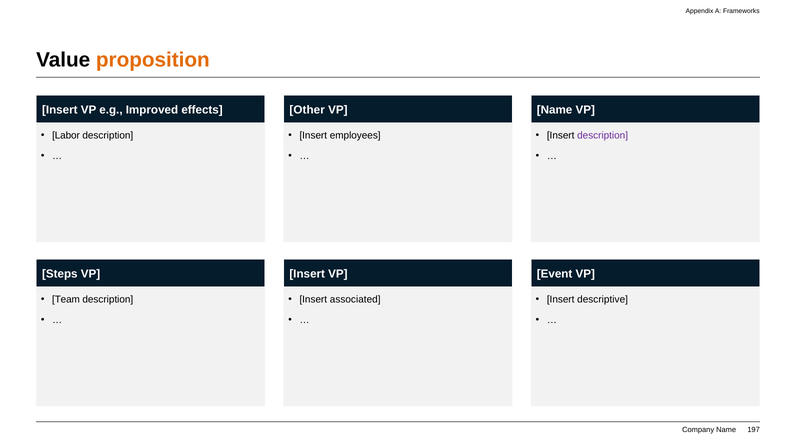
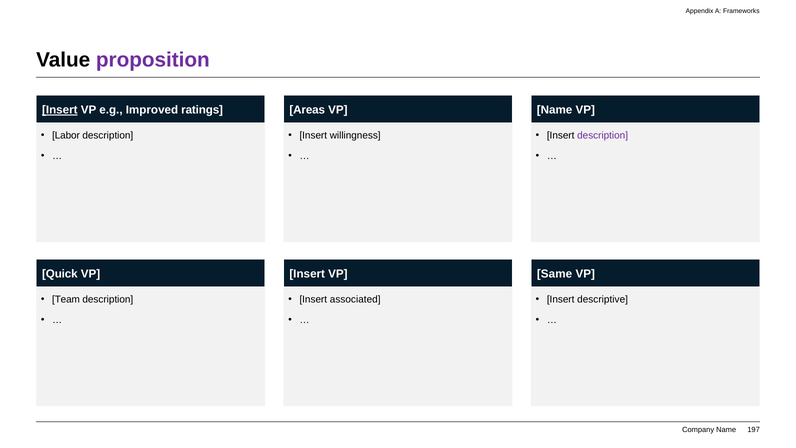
proposition colour: orange -> purple
Insert at (60, 110) underline: none -> present
effects: effects -> ratings
Other: Other -> Areas
employees: employees -> willingness
Steps: Steps -> Quick
Event: Event -> Same
